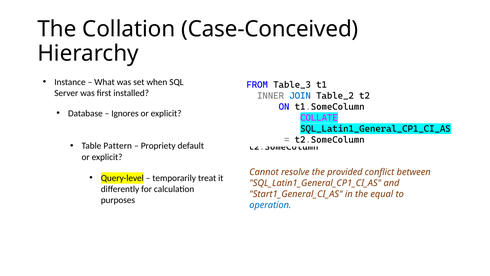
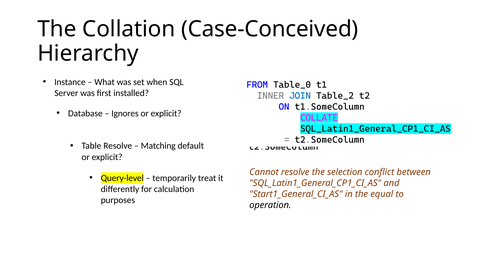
Table_3: Table_3 -> Table_0
Table Pattern: Pattern -> Resolve
Propriety: Propriety -> Matching
provided: provided -> selection
operation colour: blue -> black
